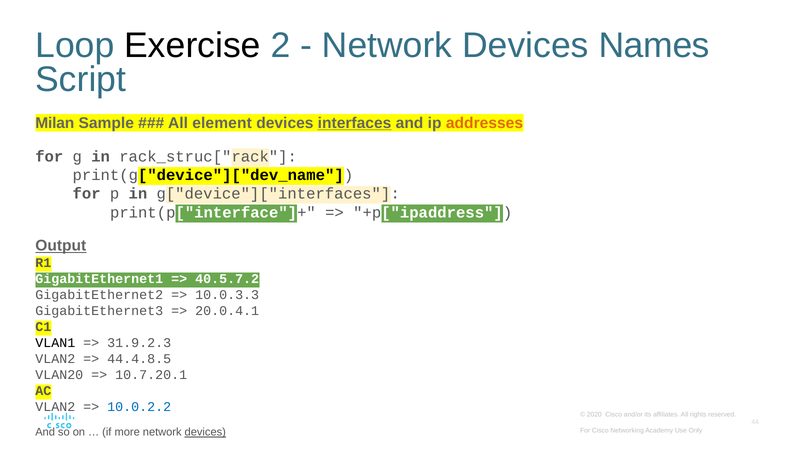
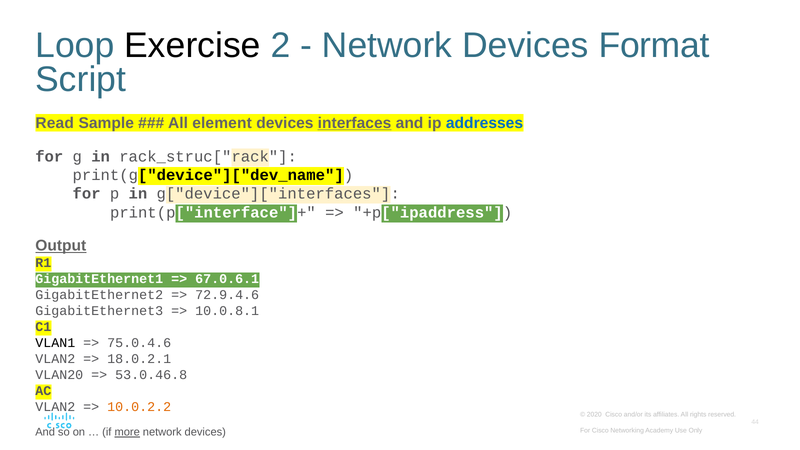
Names: Names -> Format
Milan: Milan -> Read
addresses colour: orange -> blue
40.5.7.2: 40.5.7.2 -> 67.0.6.1
10.0.3.3: 10.0.3.3 -> 72.9.4.6
20.0.4.1: 20.0.4.1 -> 10.0.8.1
31.9.2.3: 31.9.2.3 -> 75.0.4.6
44.4.8.5: 44.4.8.5 -> 18.0.2.1
10.7.20.1: 10.7.20.1 -> 53.0.46.8
10.0.2.2 colour: blue -> orange
more underline: none -> present
devices at (205, 432) underline: present -> none
